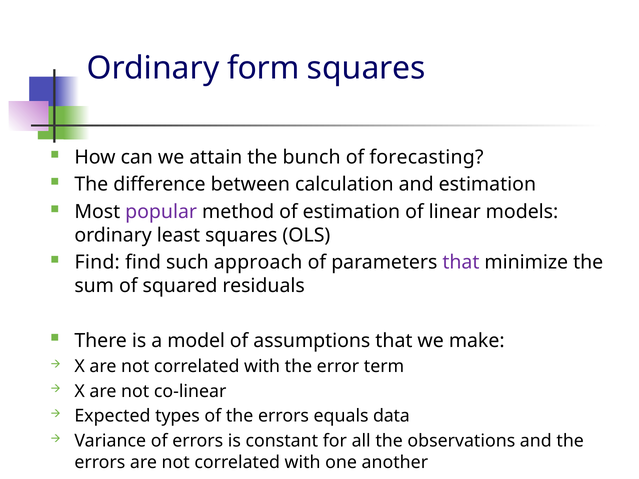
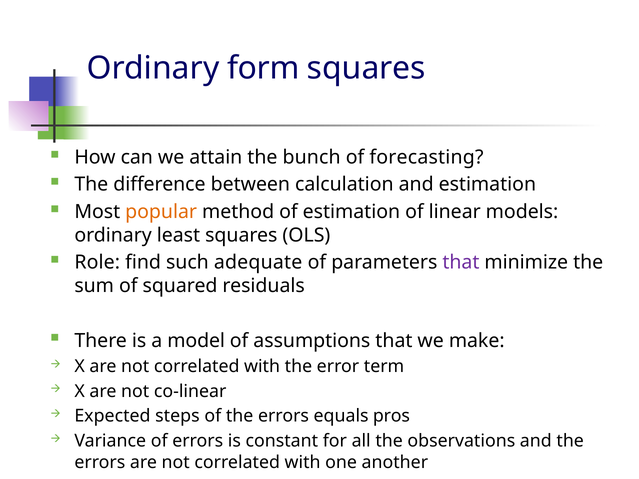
popular colour: purple -> orange
Find at (97, 263): Find -> Role
approach: approach -> adequate
types: types -> steps
data: data -> pros
